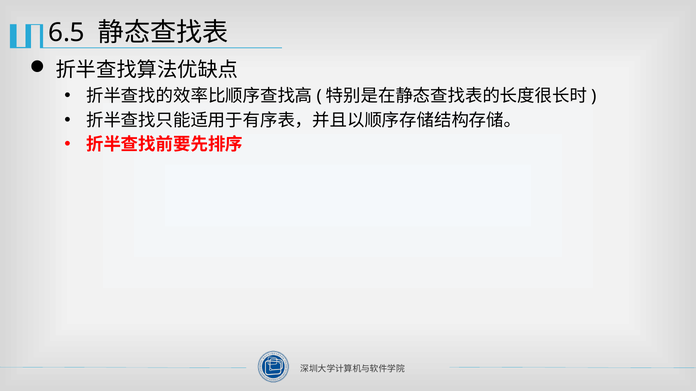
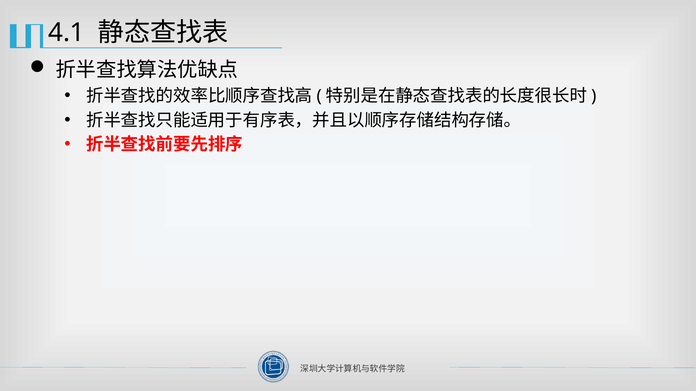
6.5: 6.5 -> 4.1
